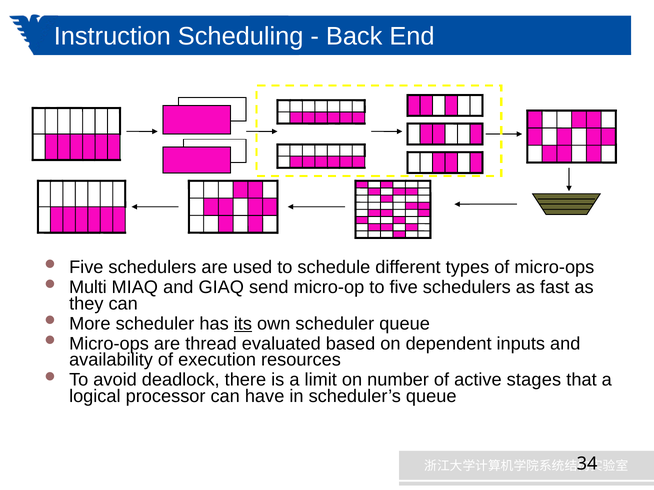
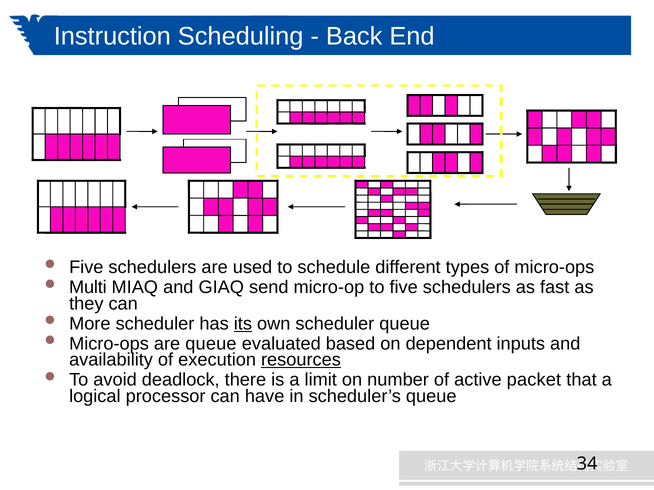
are thread: thread -> queue
resources underline: none -> present
stages: stages -> packet
